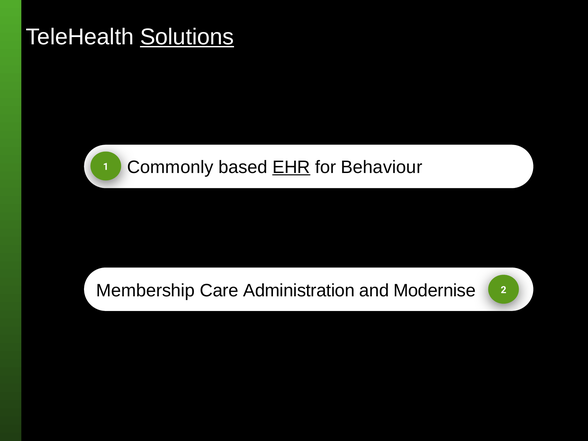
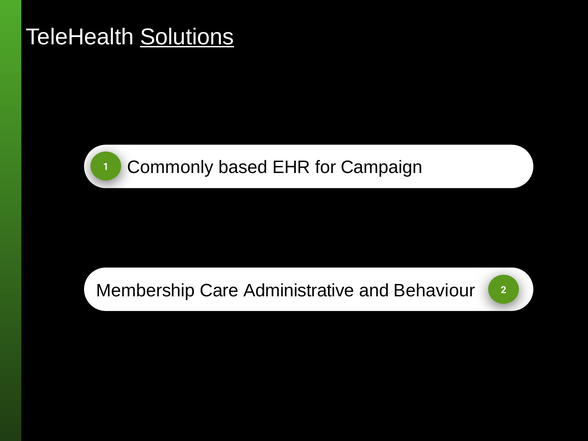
EHR underline: present -> none
Behaviour: Behaviour -> Campaign
Administration: Administration -> Administrative
Modernise: Modernise -> Behaviour
